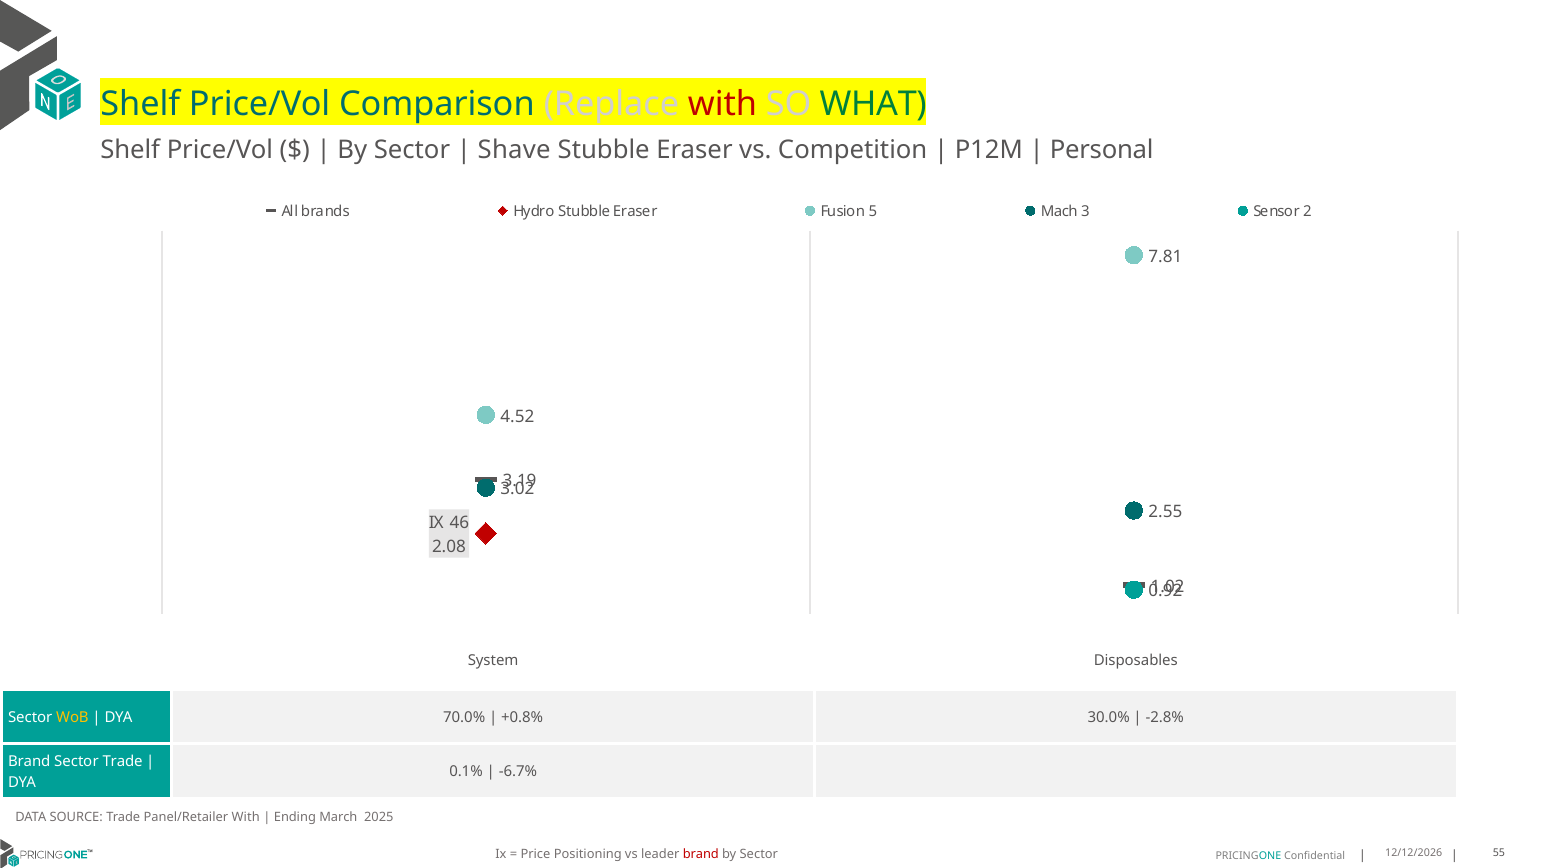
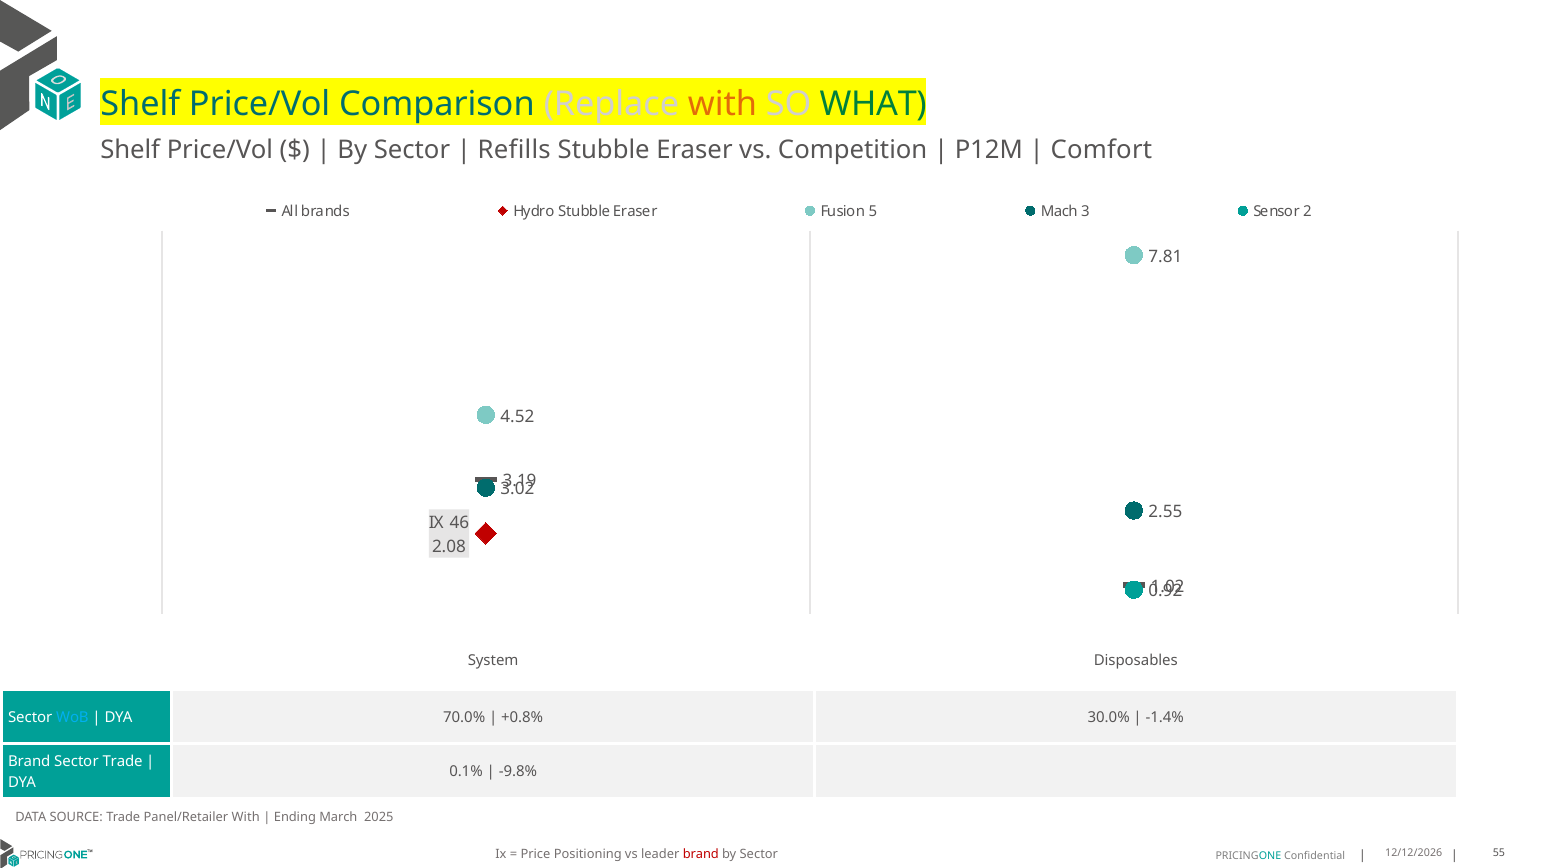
with at (722, 104) colour: red -> orange
Shave: Shave -> Refills
Personal: Personal -> Comfort
WoB colour: yellow -> light blue
-2.8%: -2.8% -> -1.4%
-6.7%: -6.7% -> -9.8%
